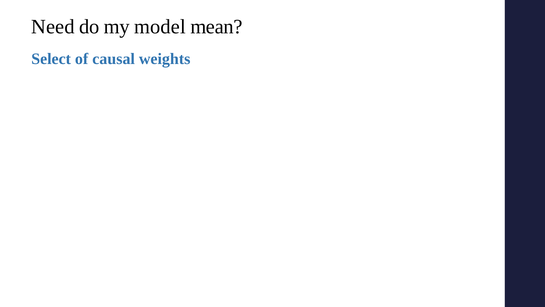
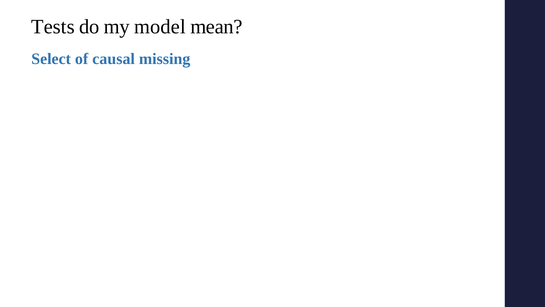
Need: Need -> Tests
weights: weights -> missing
